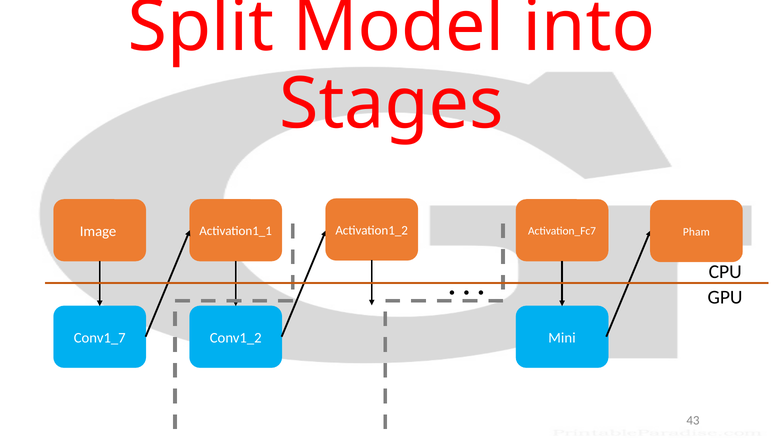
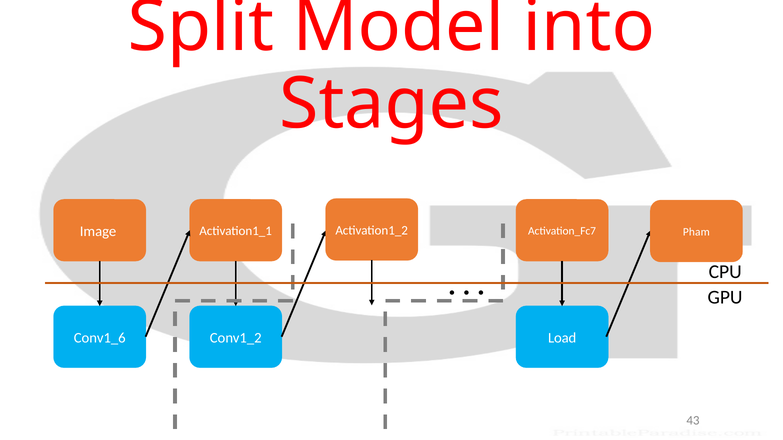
Conv1_7: Conv1_7 -> Conv1_6
Mini: Mini -> Load
